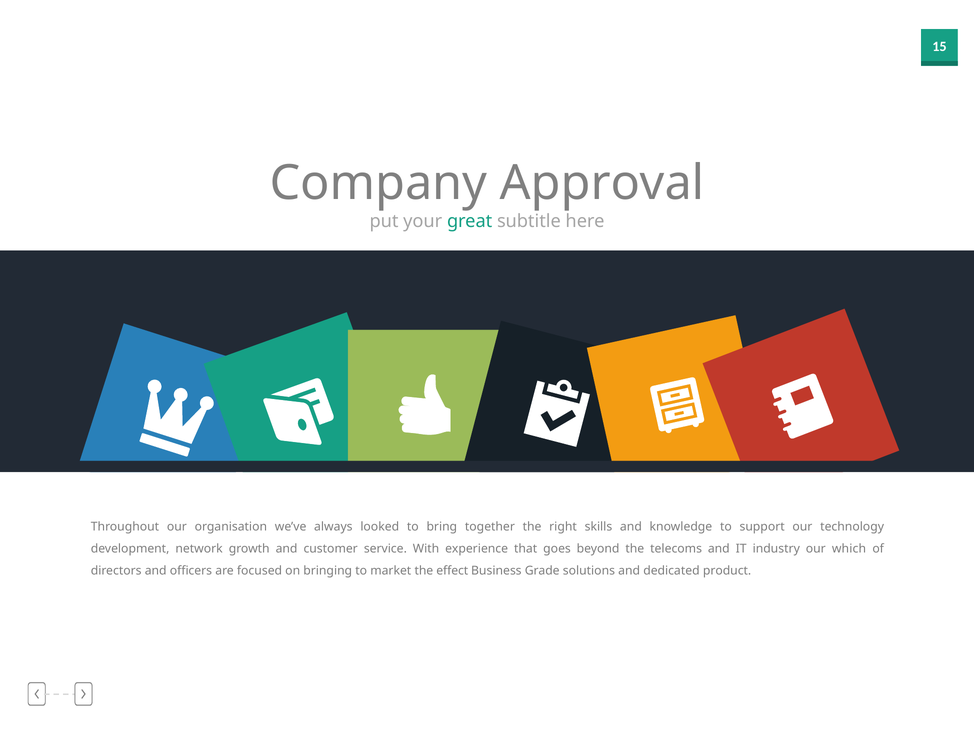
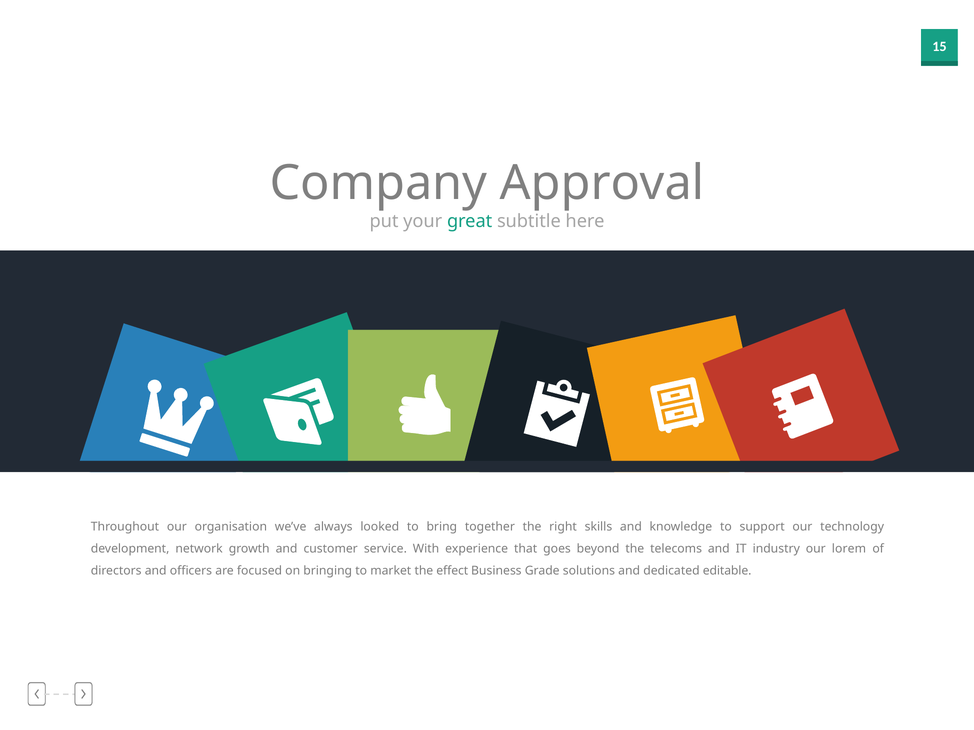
which: which -> lorem
product: product -> editable
